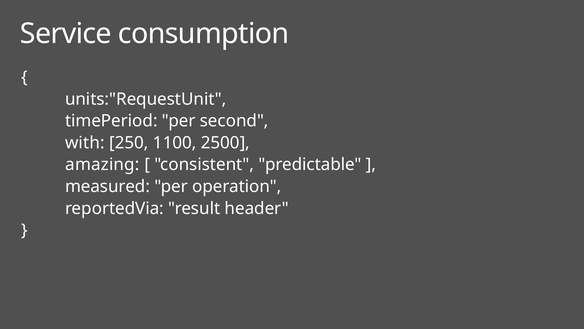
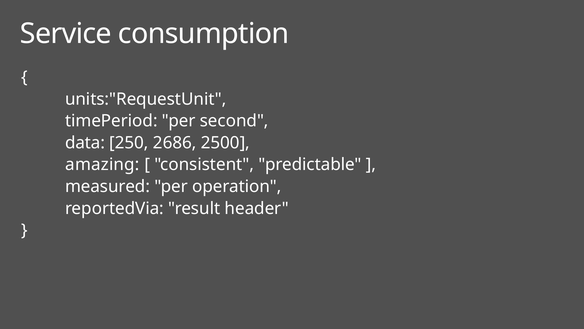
with: with -> data
1100: 1100 -> 2686
